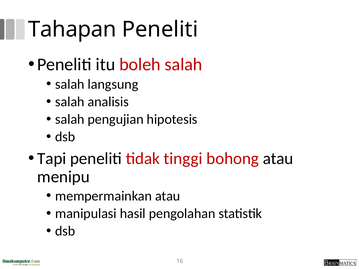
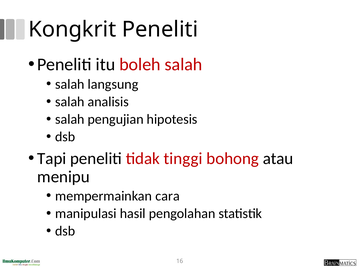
Tahapan: Tahapan -> Kongkrit
mempermainkan atau: atau -> cara
